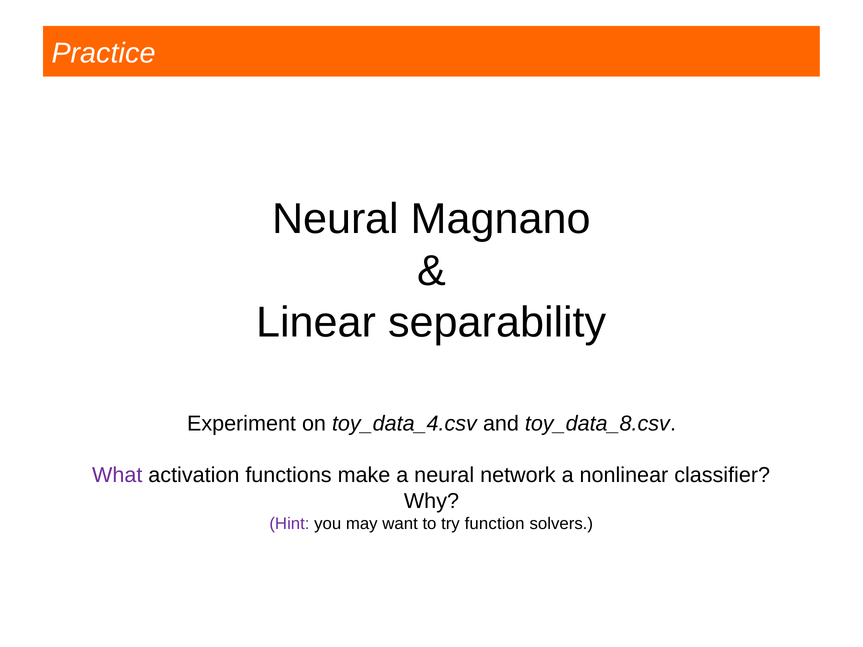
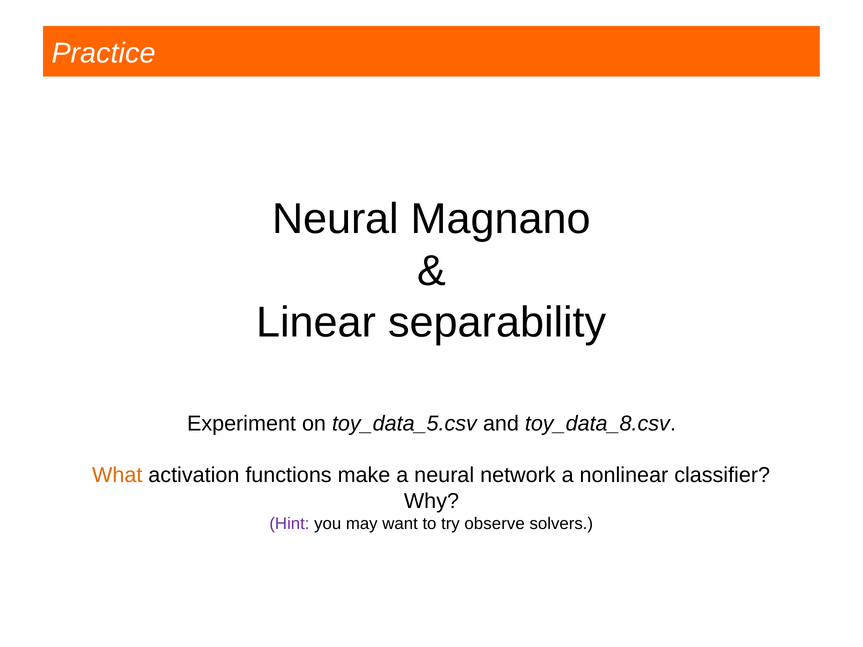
toy_data_4.csv: toy_data_4.csv -> toy_data_5.csv
What colour: purple -> orange
function: function -> observe
